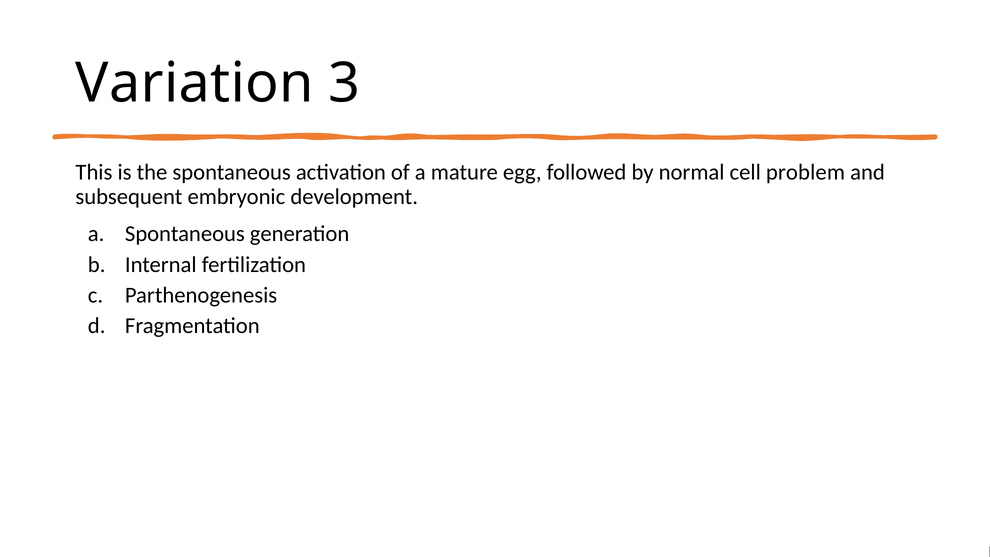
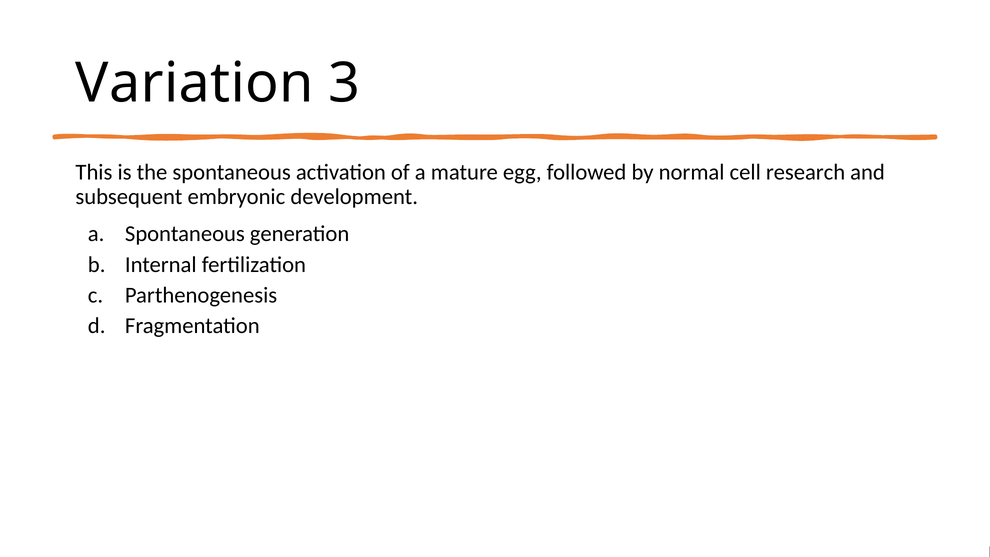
problem: problem -> research
